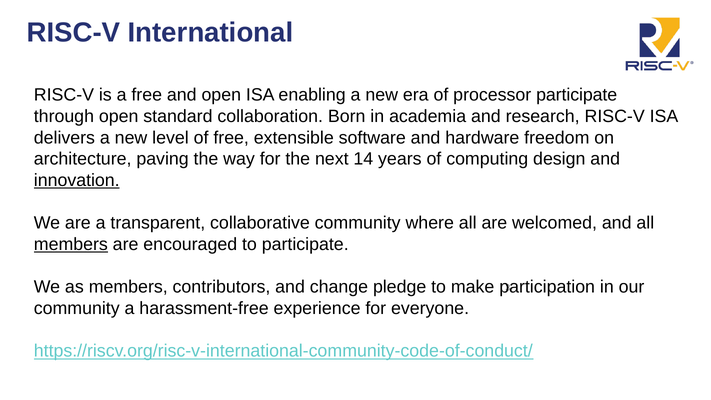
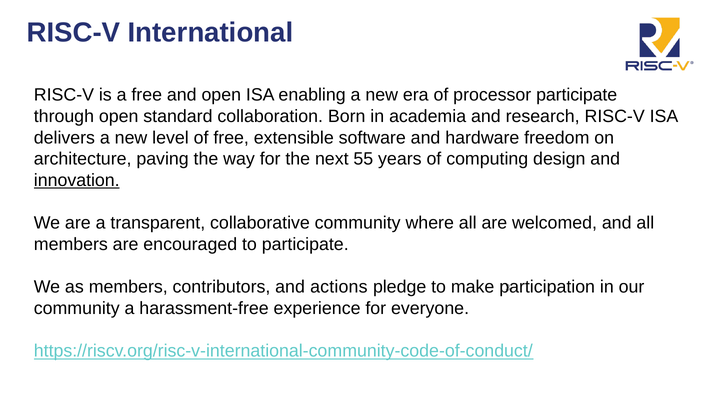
14: 14 -> 55
members at (71, 244) underline: present -> none
change: change -> actions
